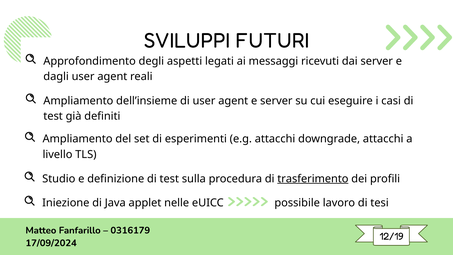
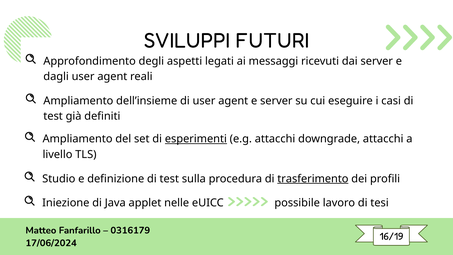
esperimenti underline: none -> present
12/19: 12/19 -> 16/19
17/09/2024: 17/09/2024 -> 17/06/2024
